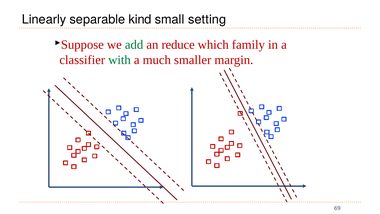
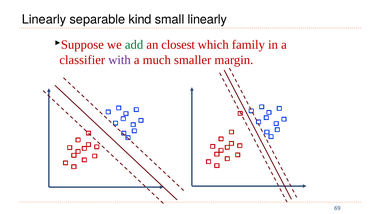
small setting: setting -> linearly
reduce: reduce -> closest
with colour: green -> purple
